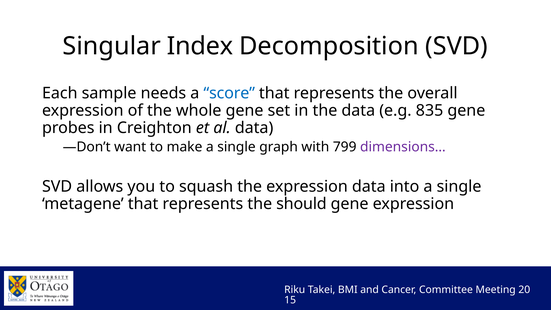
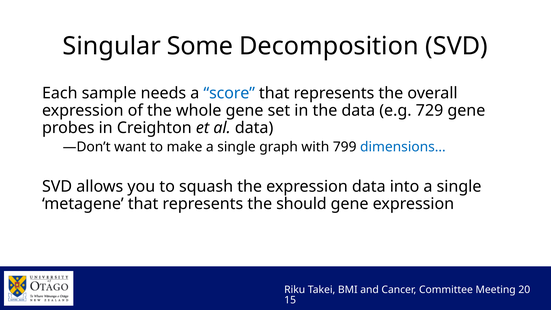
Index: Index -> Some
835: 835 -> 729
dimensions… colour: purple -> blue
